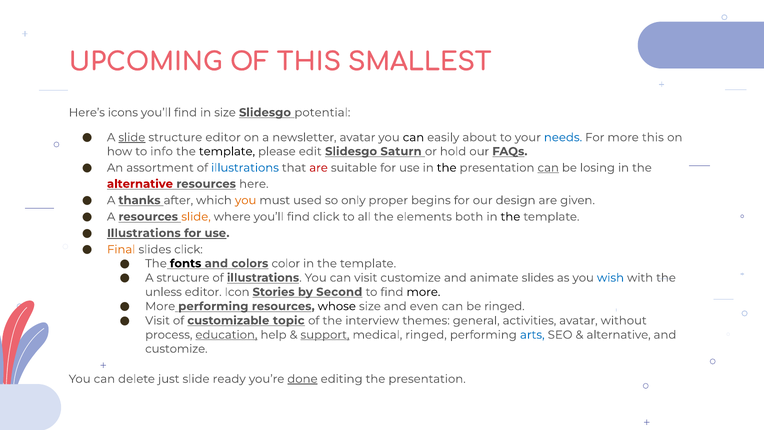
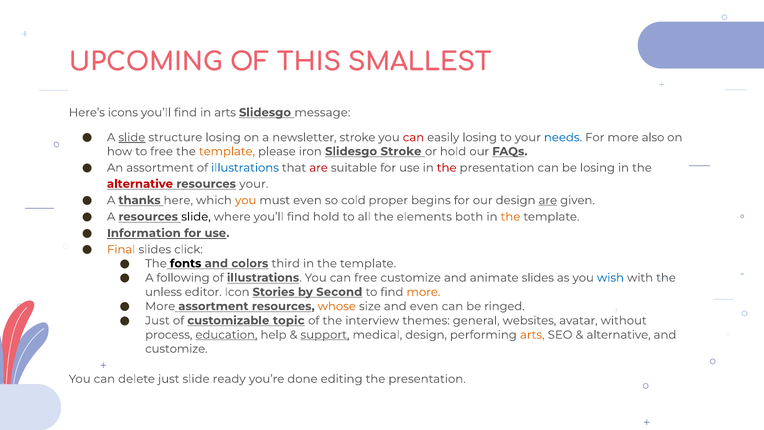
in size: size -> arts
potential: potential -> message
structure editor: editor -> losing
newsletter avatar: avatar -> stroke
can at (413, 137) colour: black -> red
easily about: about -> losing
more this: this -> also
to info: info -> free
template at (227, 151) colour: black -> orange
edit: edit -> iron
Slidesgo Saturn: Saturn -> Stroke
the at (447, 168) colour: black -> red
can at (548, 168) underline: present -> none
resources here: here -> your
after: after -> here
must used: used -> even
only: only -> cold
are at (548, 200) underline: none -> present
slide at (196, 217) colour: orange -> black
find click: click -> hold
the at (510, 217) colour: black -> orange
Illustrations at (144, 233): Illustrations -> Information
color: color -> third
A structure: structure -> following
can visit: visit -> free
more at (423, 292) colour: black -> orange
More performing: performing -> assortment
whose colour: black -> orange
Visit at (158, 320): Visit -> Just
activities: activities -> websites
medical ringed: ringed -> design
arts at (532, 335) colour: blue -> orange
done underline: present -> none
